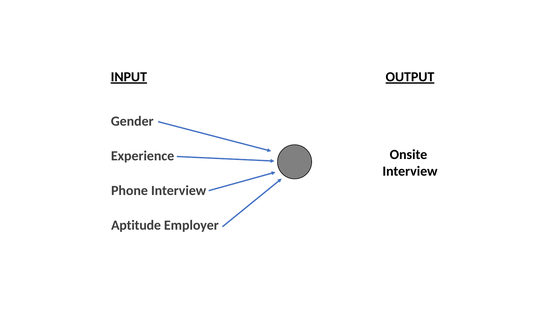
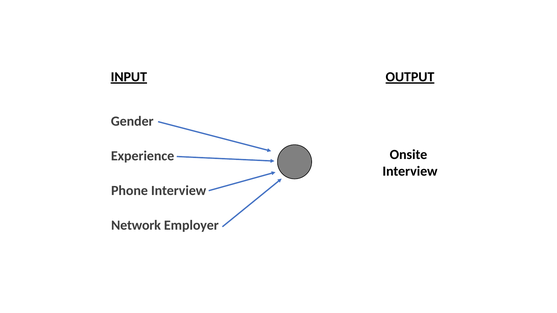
Aptitude: Aptitude -> Network
